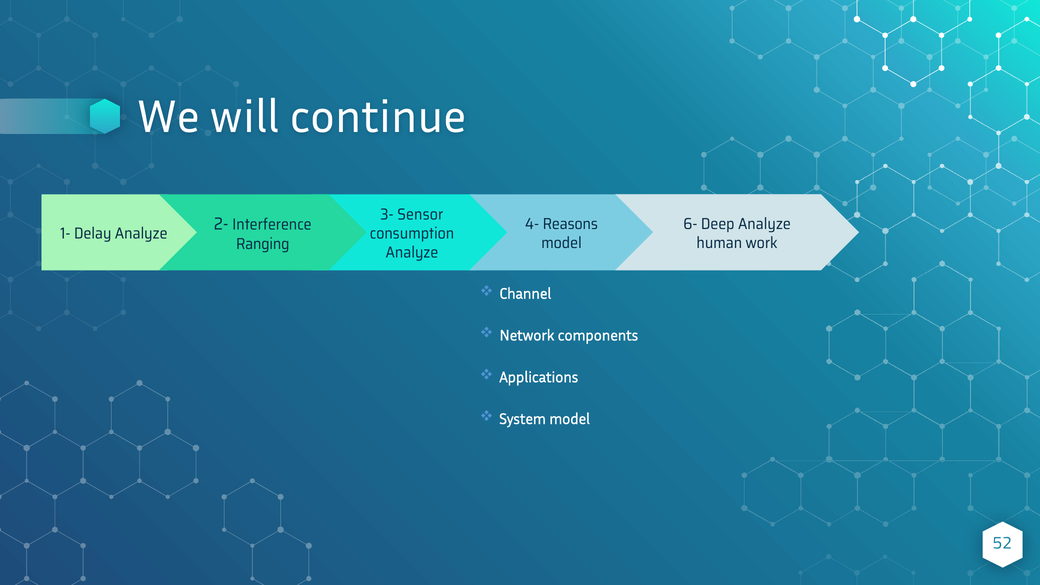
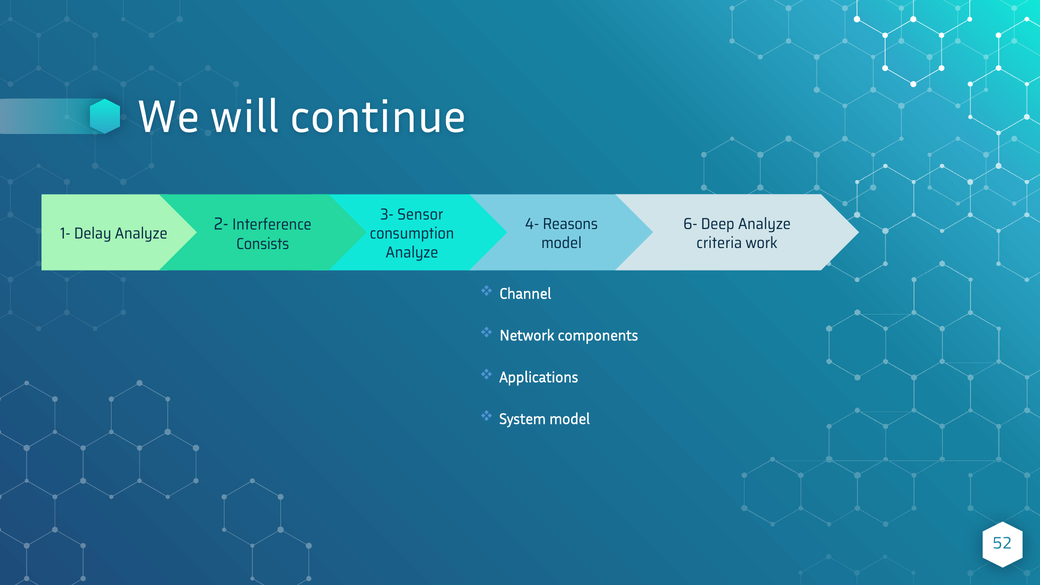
human: human -> criteria
Ranging: Ranging -> Consists
